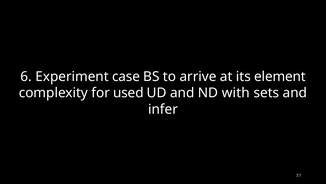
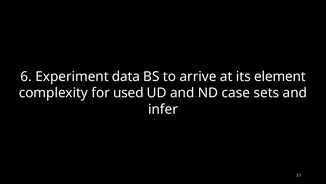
case: case -> data
with: with -> case
